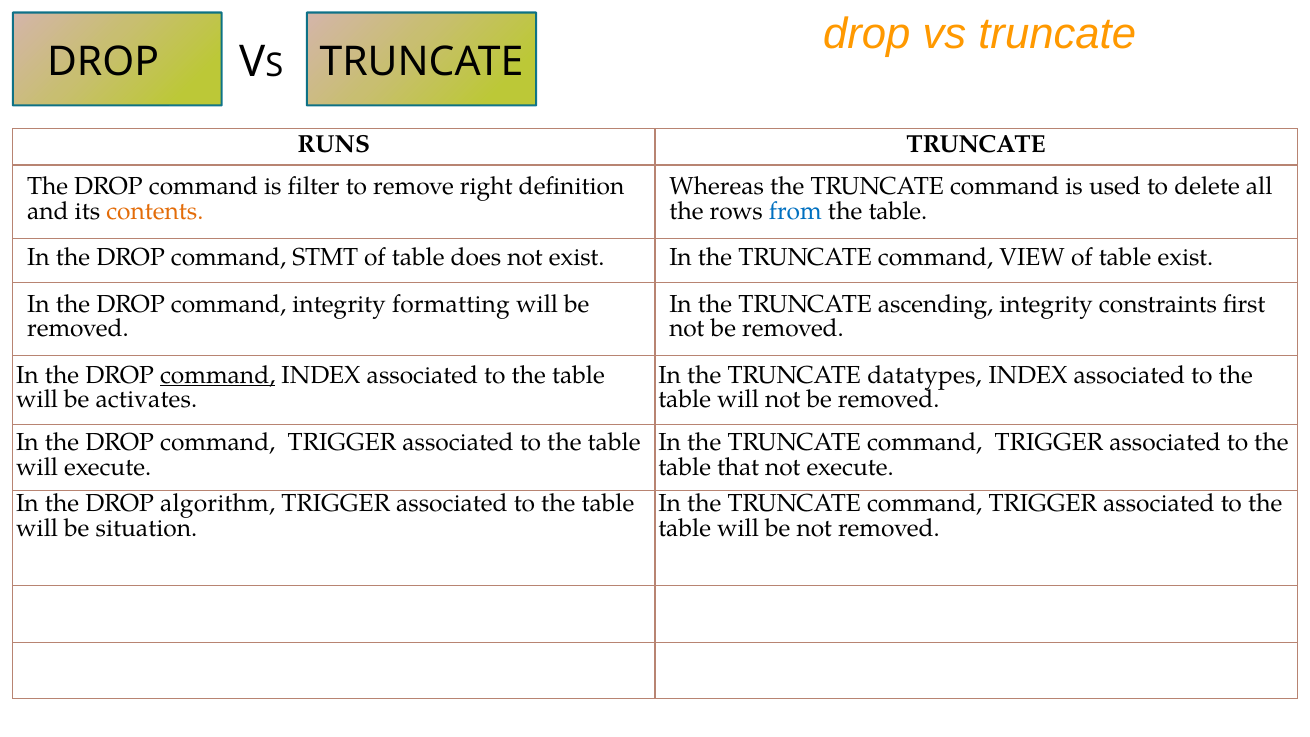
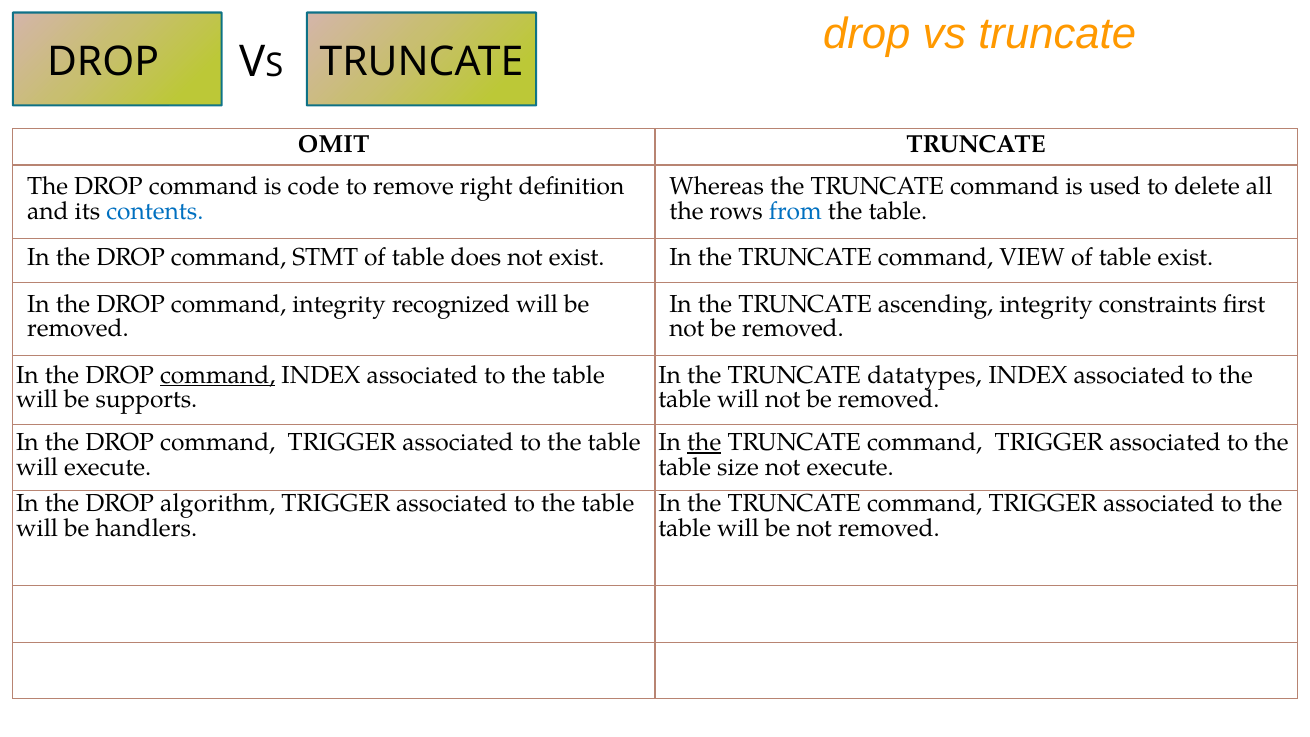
RUNS: RUNS -> OMIT
filter: filter -> code
contents colour: orange -> blue
formatting: formatting -> recognized
activates: activates -> supports
the at (704, 442) underline: none -> present
that: that -> size
situation: situation -> handlers
